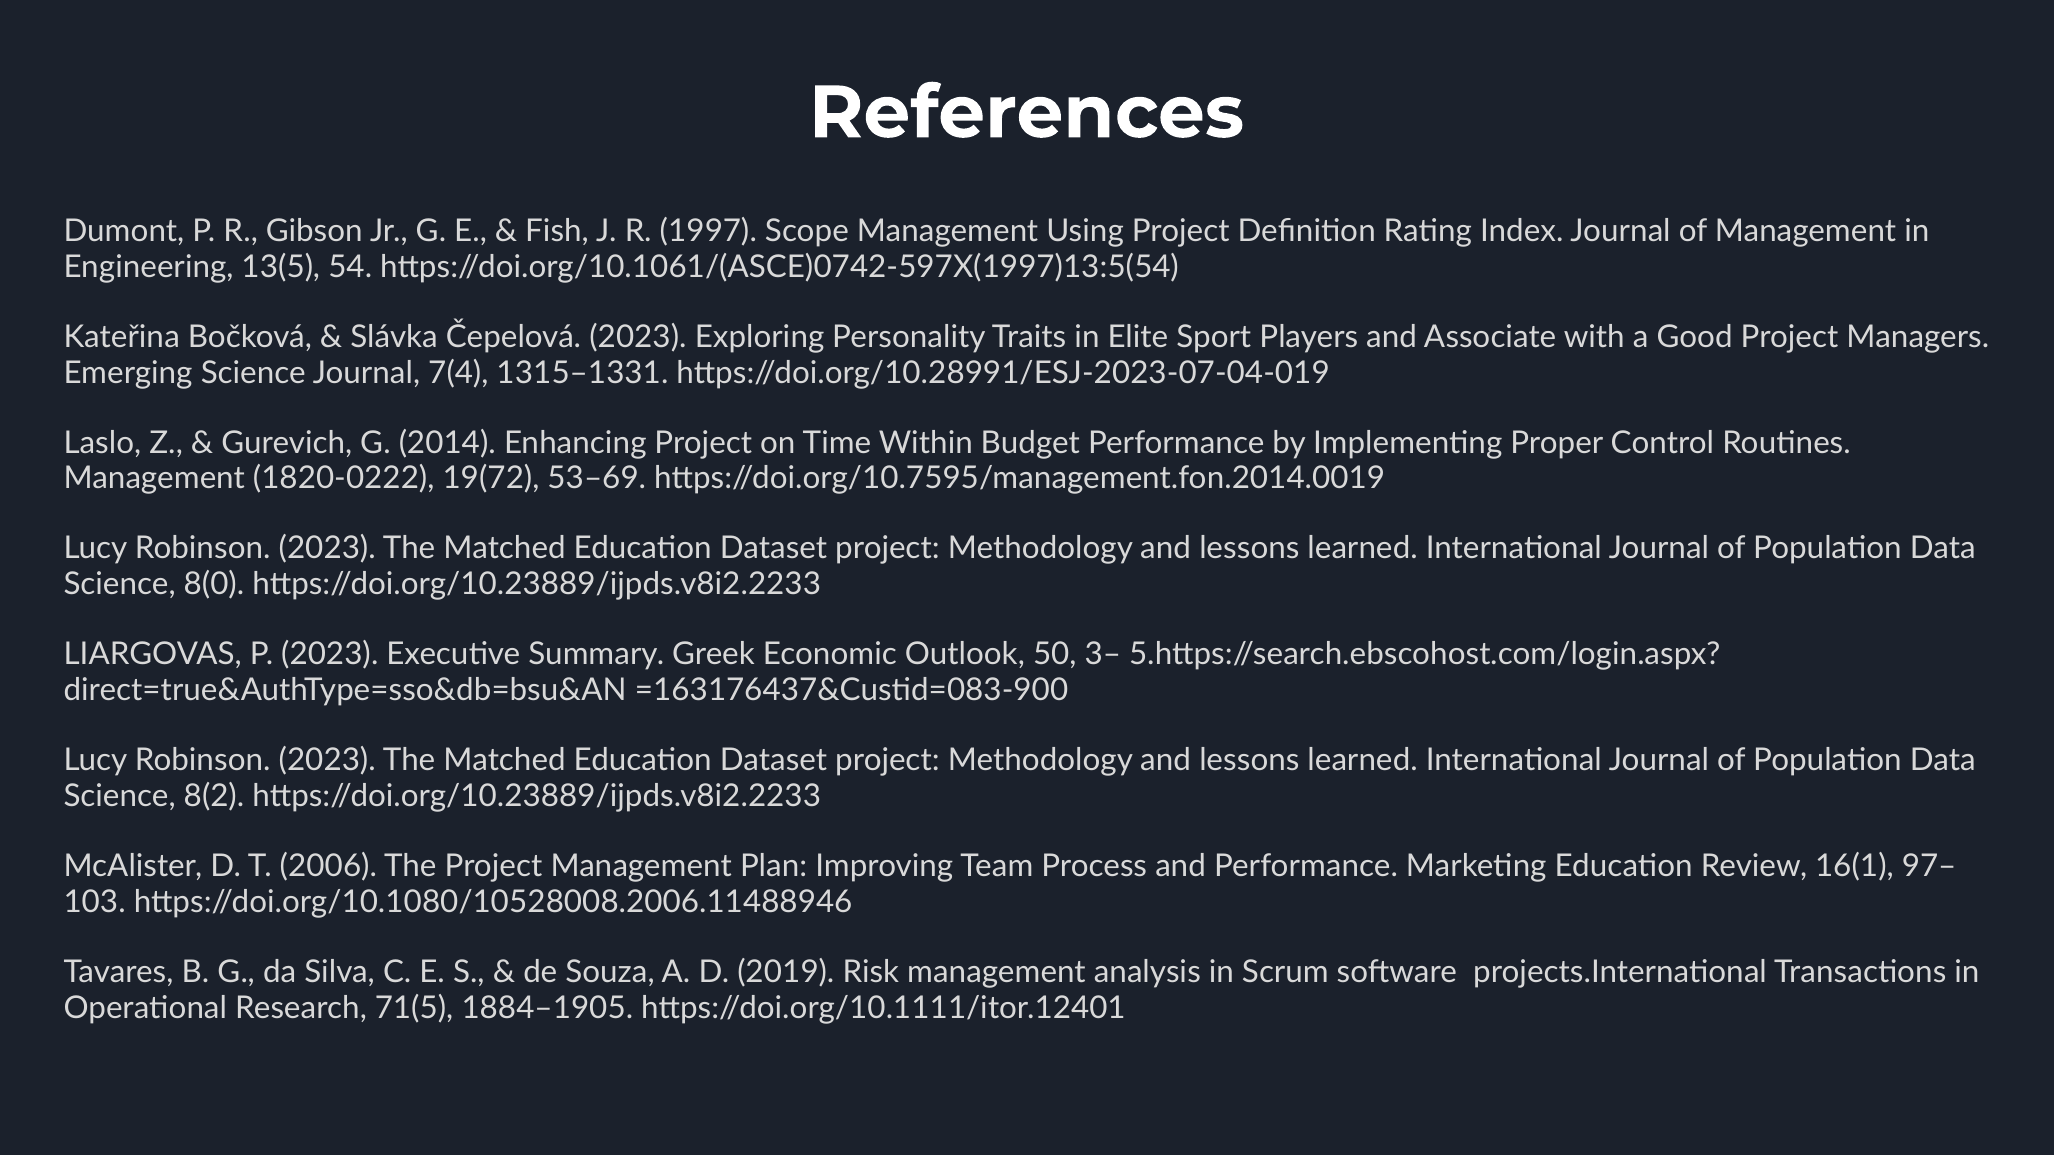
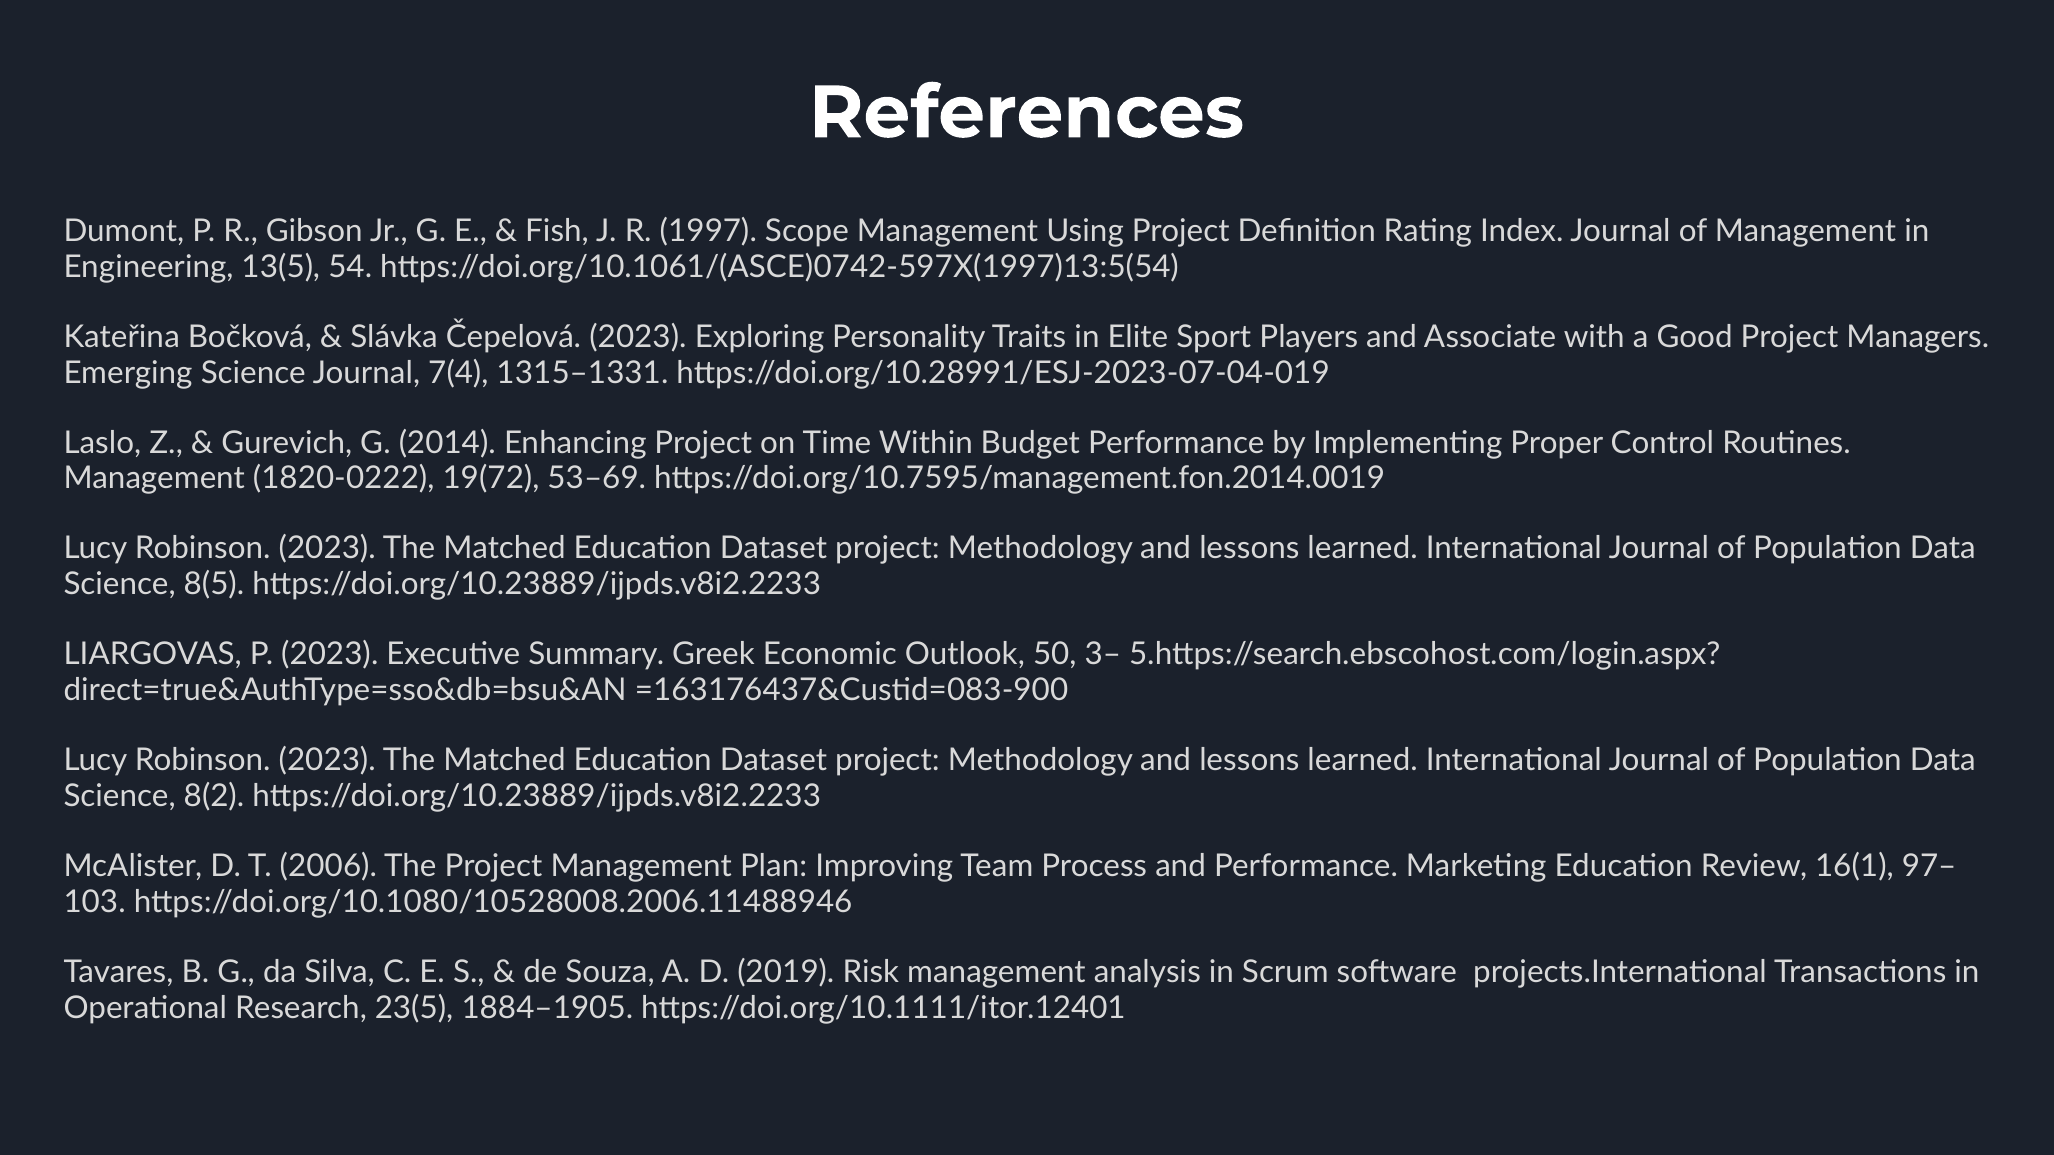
8(0: 8(0 -> 8(5
71(5: 71(5 -> 23(5
